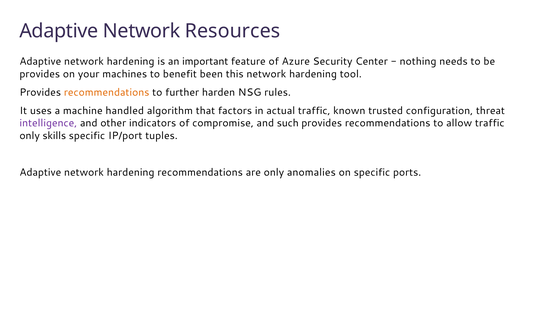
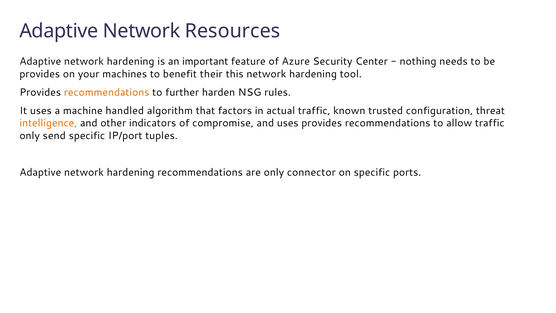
been: been -> their
intelligence colour: purple -> orange
and such: such -> uses
skills: skills -> send
anomalies: anomalies -> connector
